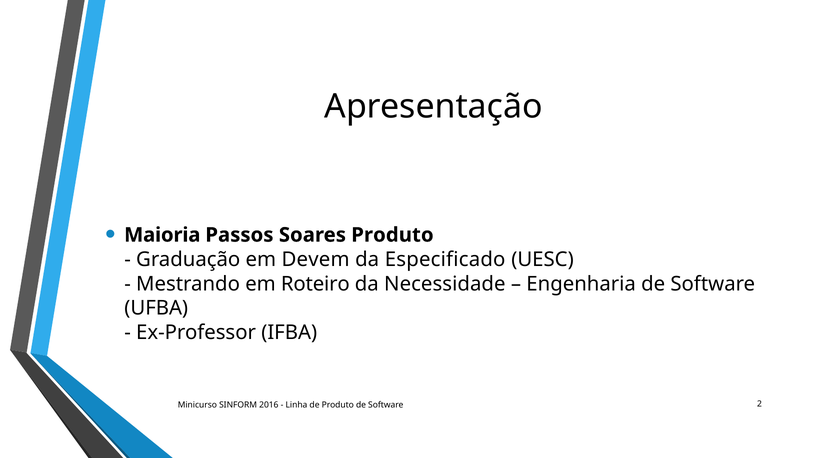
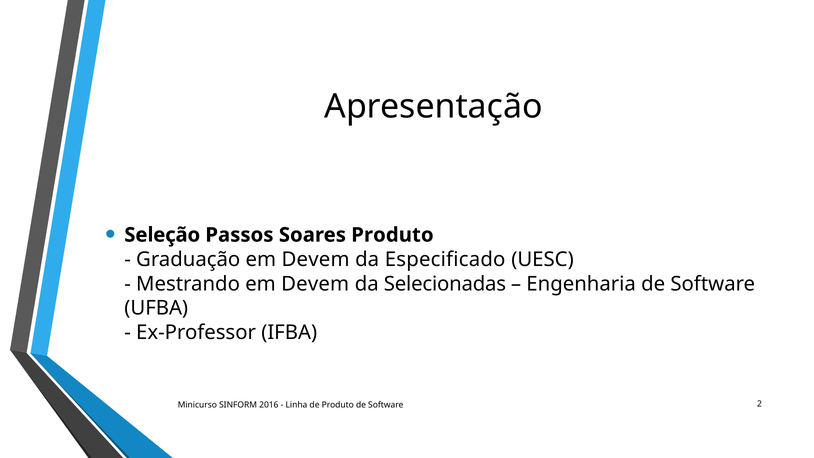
Maioria: Maioria -> Seleção
Mestrando em Roteiro: Roteiro -> Devem
Necessidade: Necessidade -> Selecionadas
